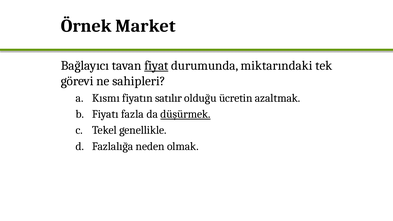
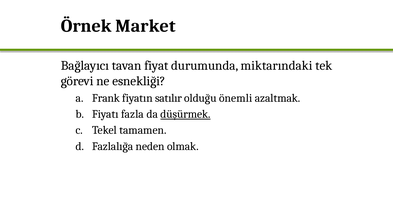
fiyat underline: present -> none
sahipleri: sahipleri -> esnekliği
Kısmı: Kısmı -> Frank
ücretin: ücretin -> önemli
genellikle: genellikle -> tamamen
